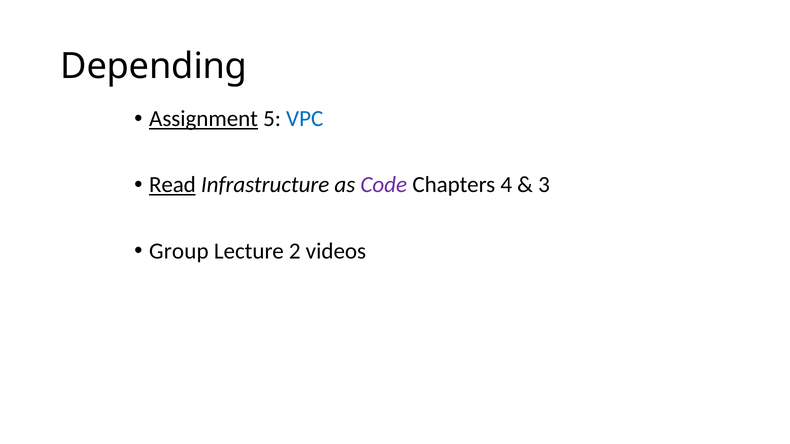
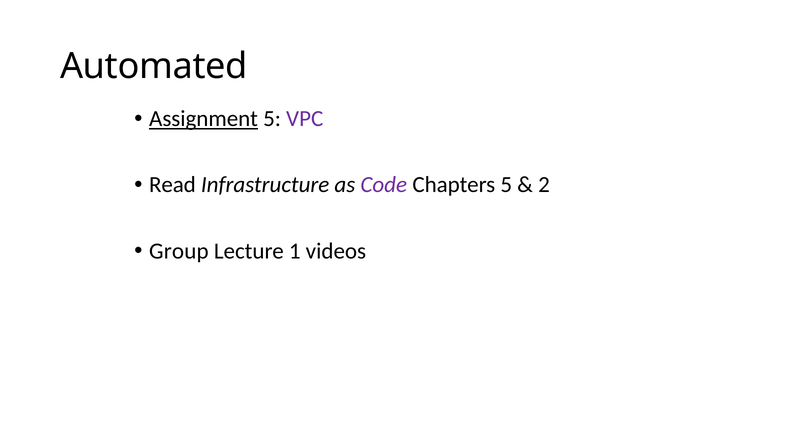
Depending: Depending -> Automated
VPC colour: blue -> purple
Read underline: present -> none
Chapters 4: 4 -> 5
3: 3 -> 2
2: 2 -> 1
